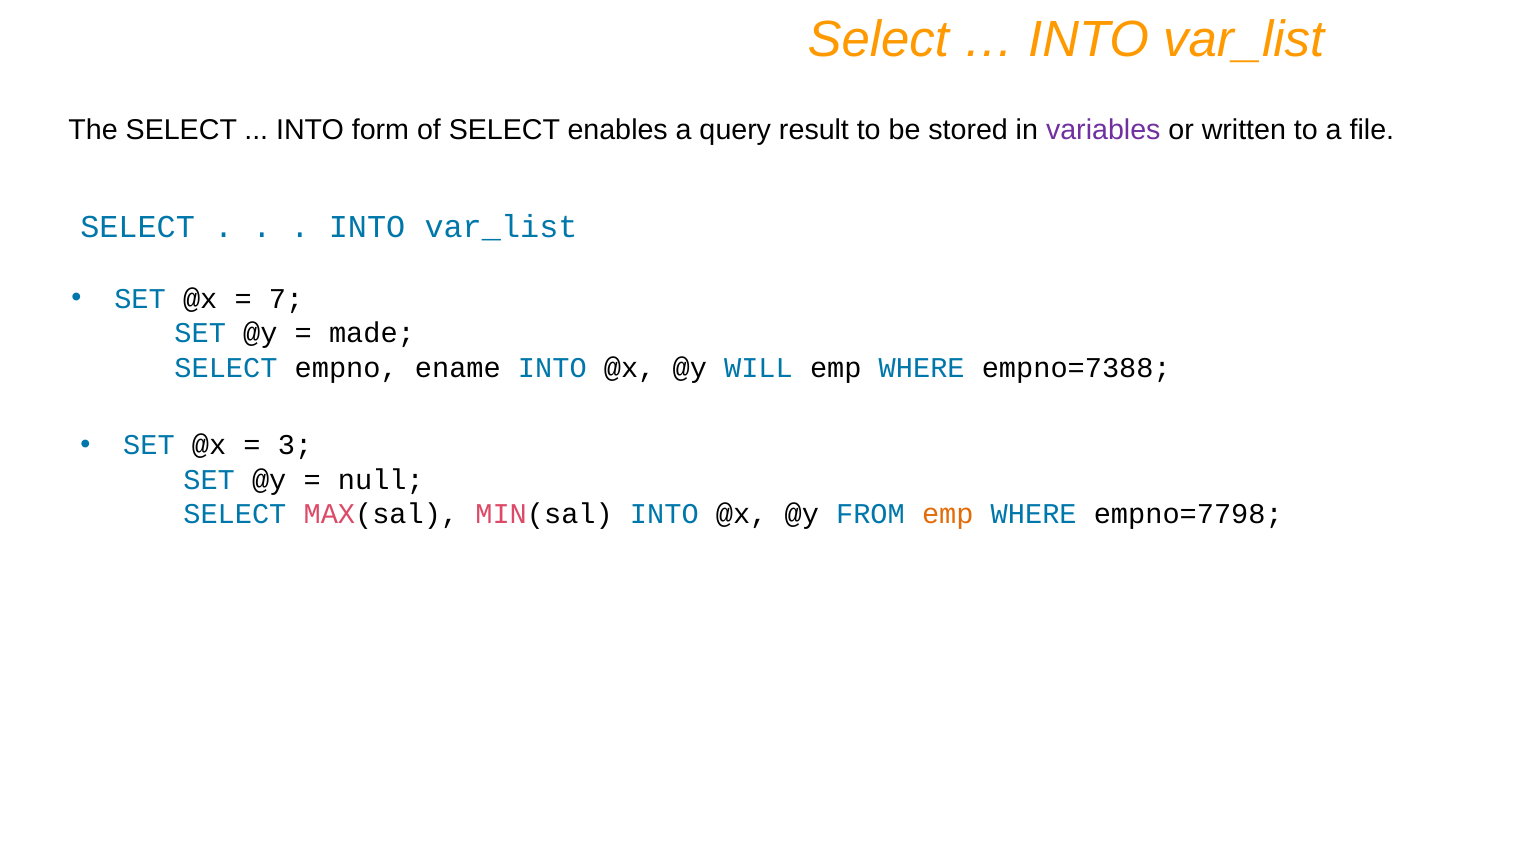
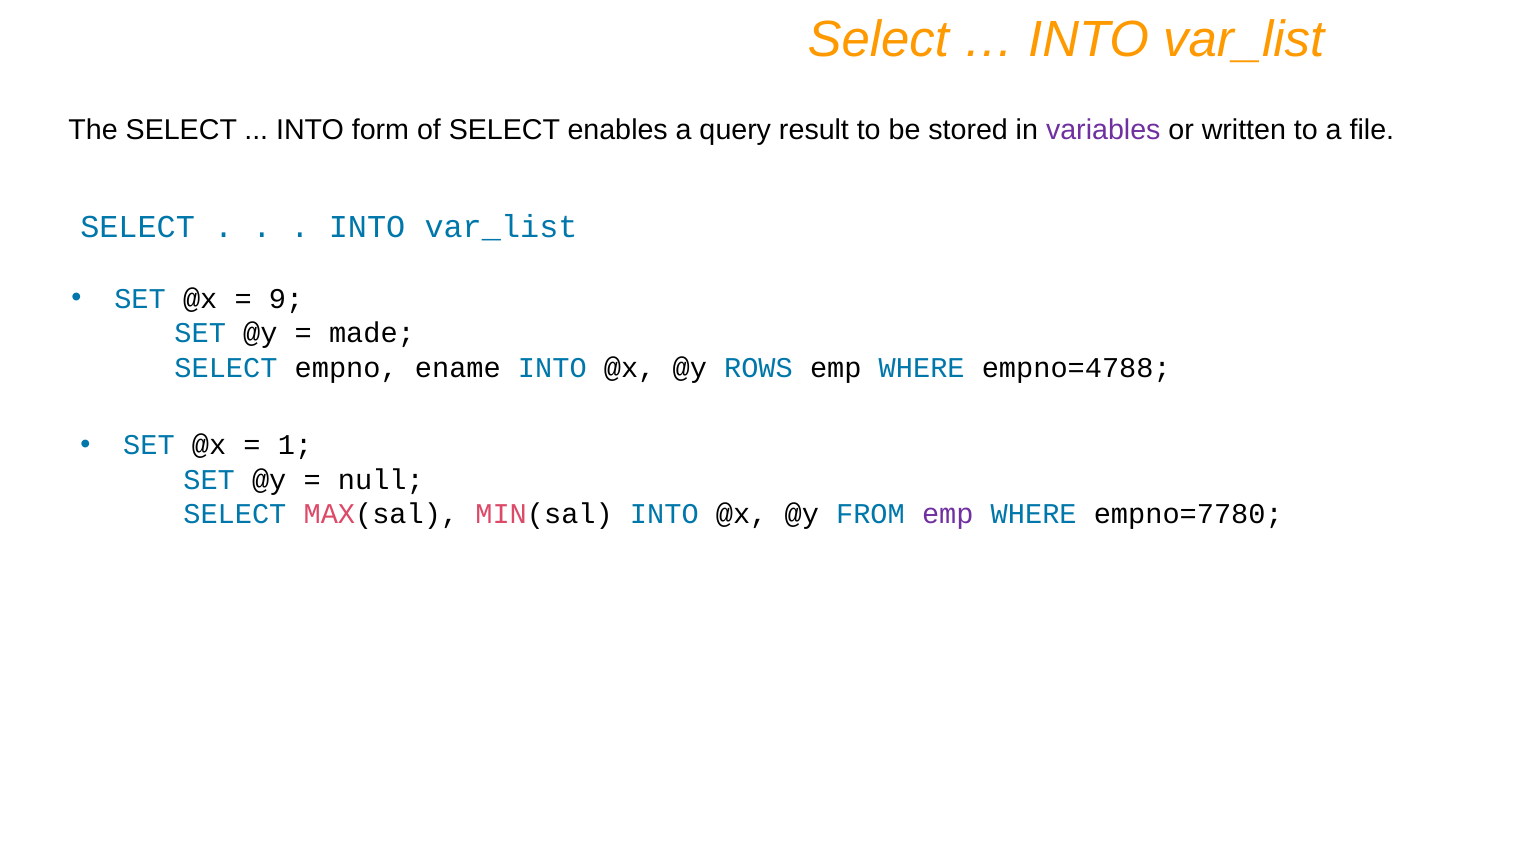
7: 7 -> 9
WILL: WILL -> ROWS
empno=7388: empno=7388 -> empno=4788
3: 3 -> 1
emp at (948, 514) colour: orange -> purple
empno=7798: empno=7798 -> empno=7780
